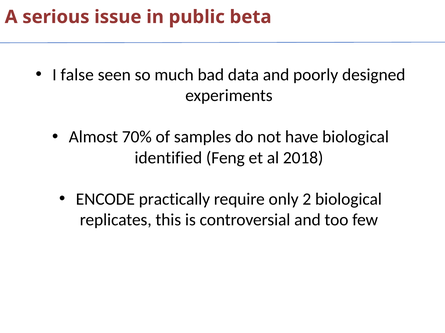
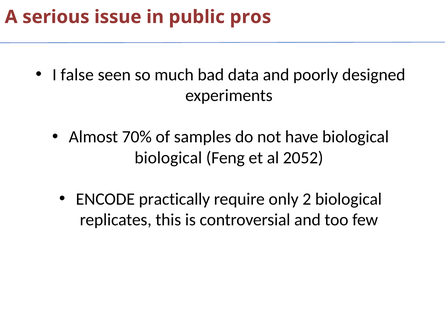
beta: beta -> pros
identified at (168, 158): identified -> biological
2018: 2018 -> 2052
